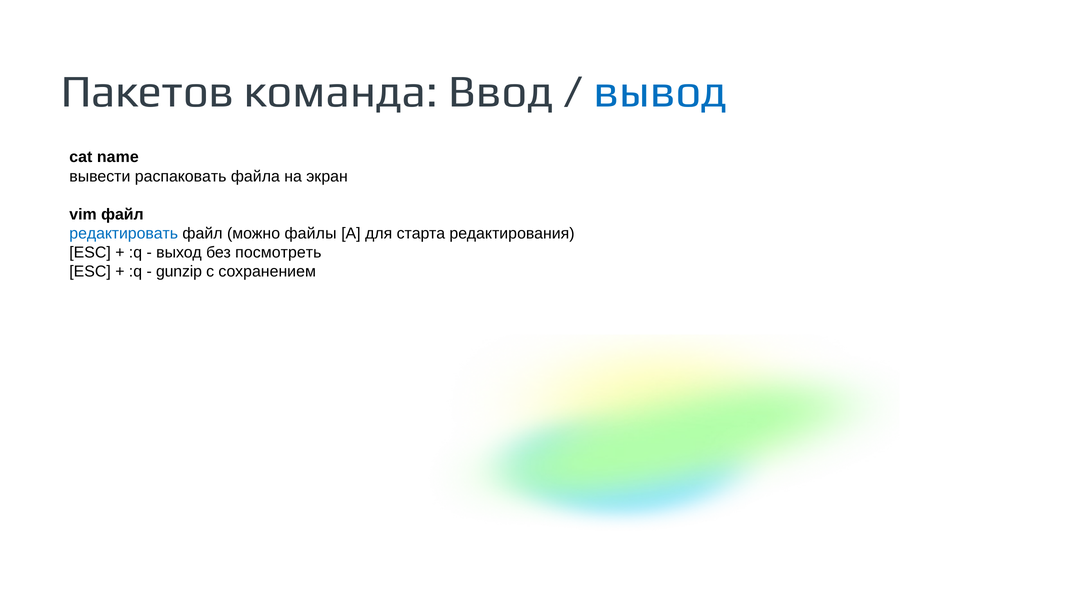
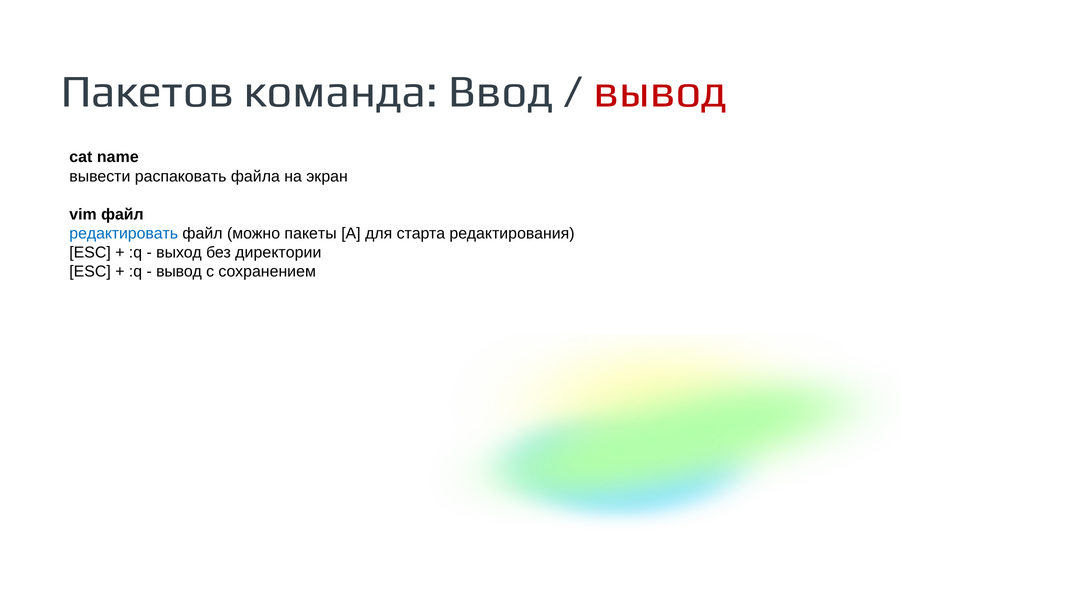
вывод at (660, 92) colour: blue -> red
файлы: файлы -> пакеты
посмотреть: посмотреть -> директории
gunzip at (179, 272): gunzip -> вывод
